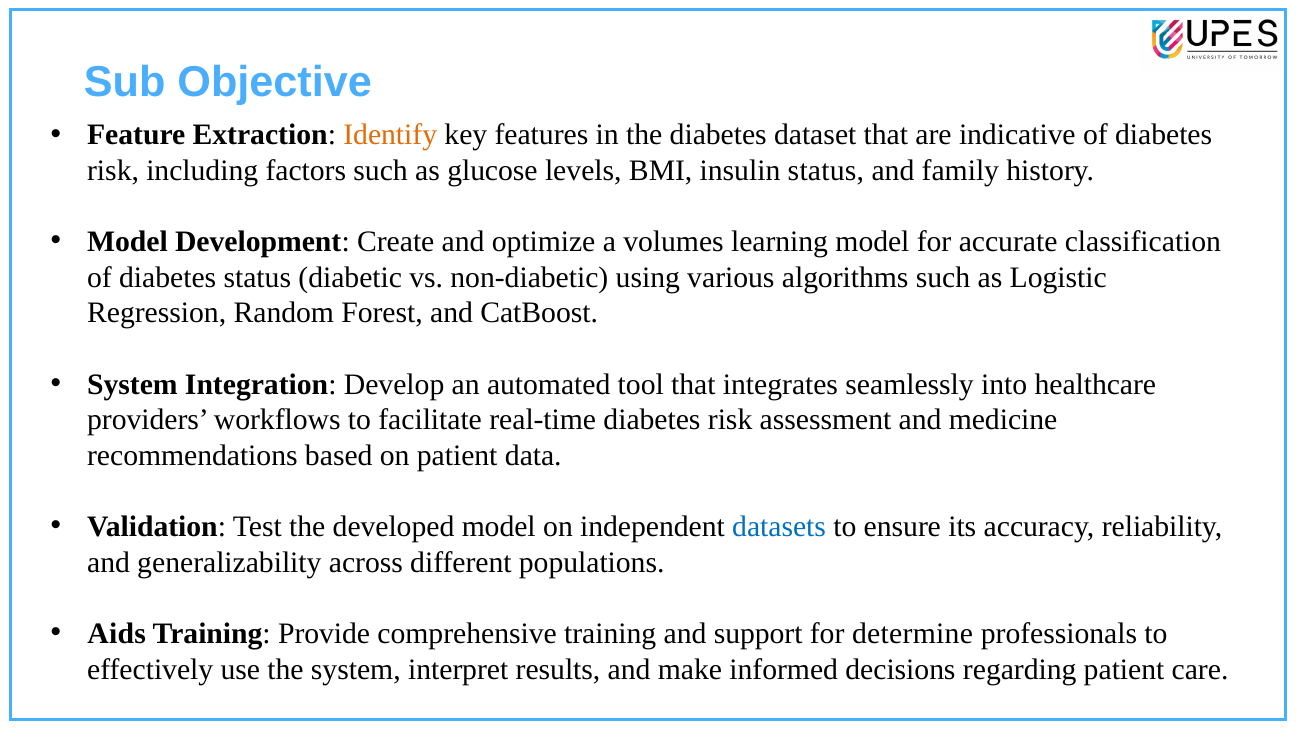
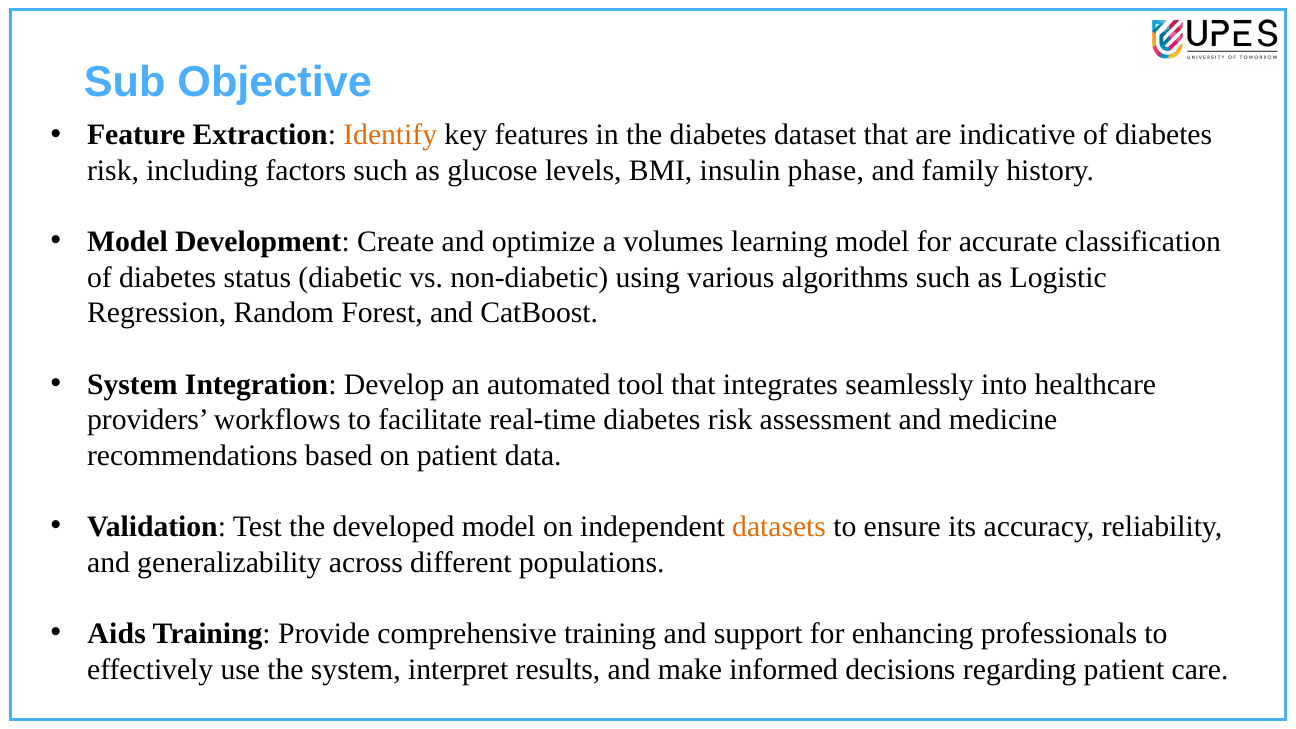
insulin status: status -> phase
datasets colour: blue -> orange
determine: determine -> enhancing
